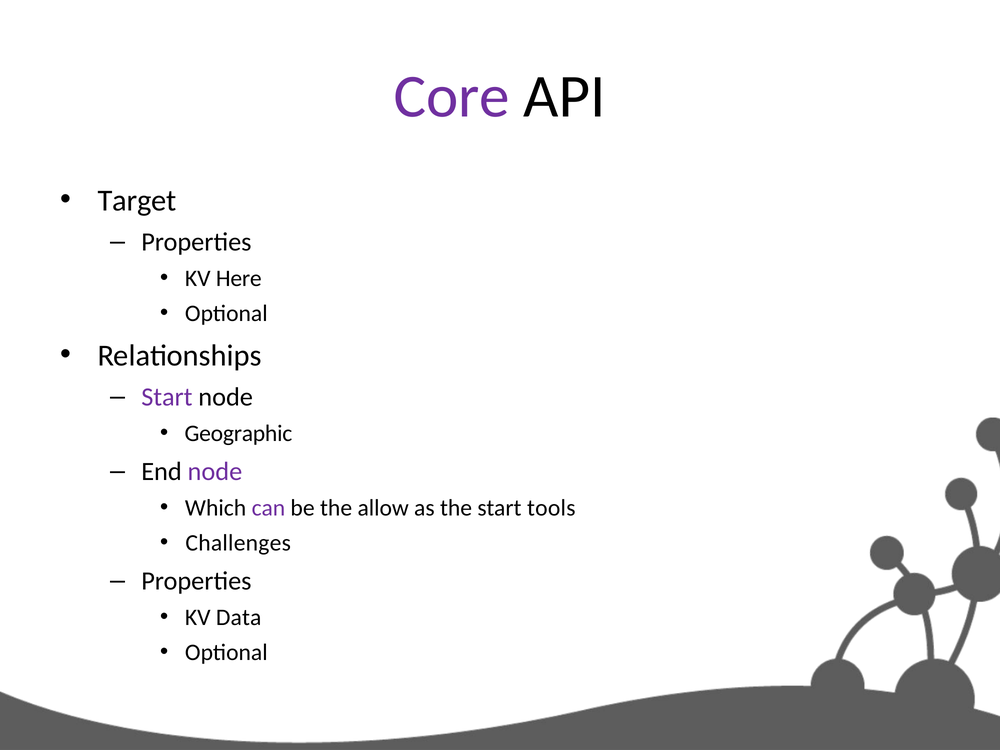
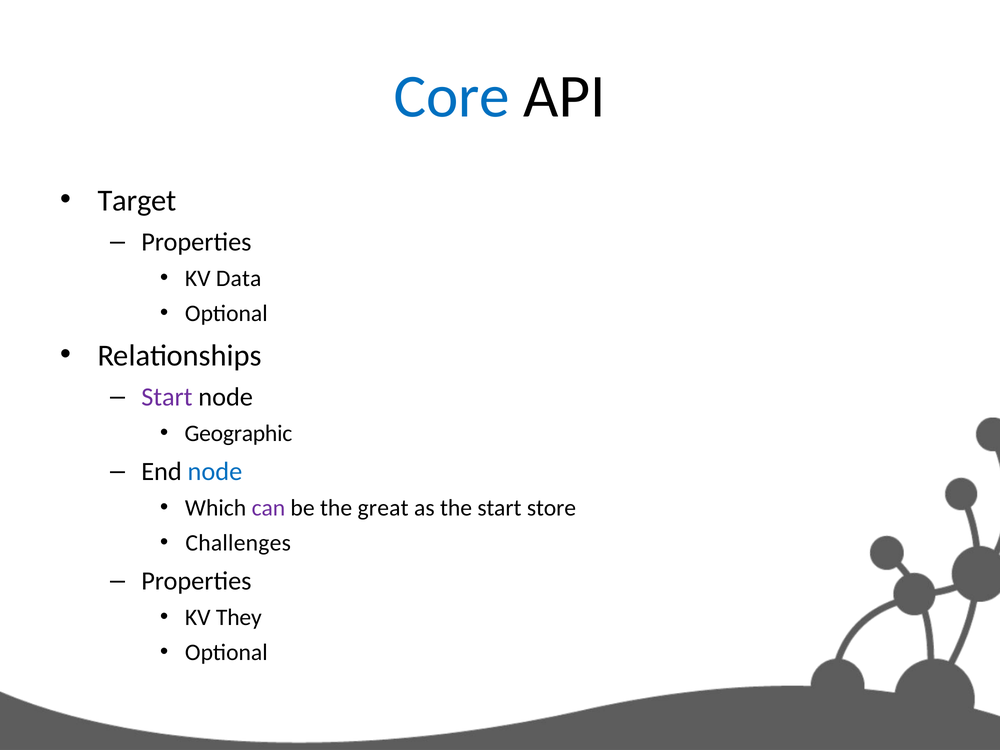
Core colour: purple -> blue
Here: Here -> Data
node at (215, 472) colour: purple -> blue
allow: allow -> great
tools: tools -> store
Data: Data -> They
